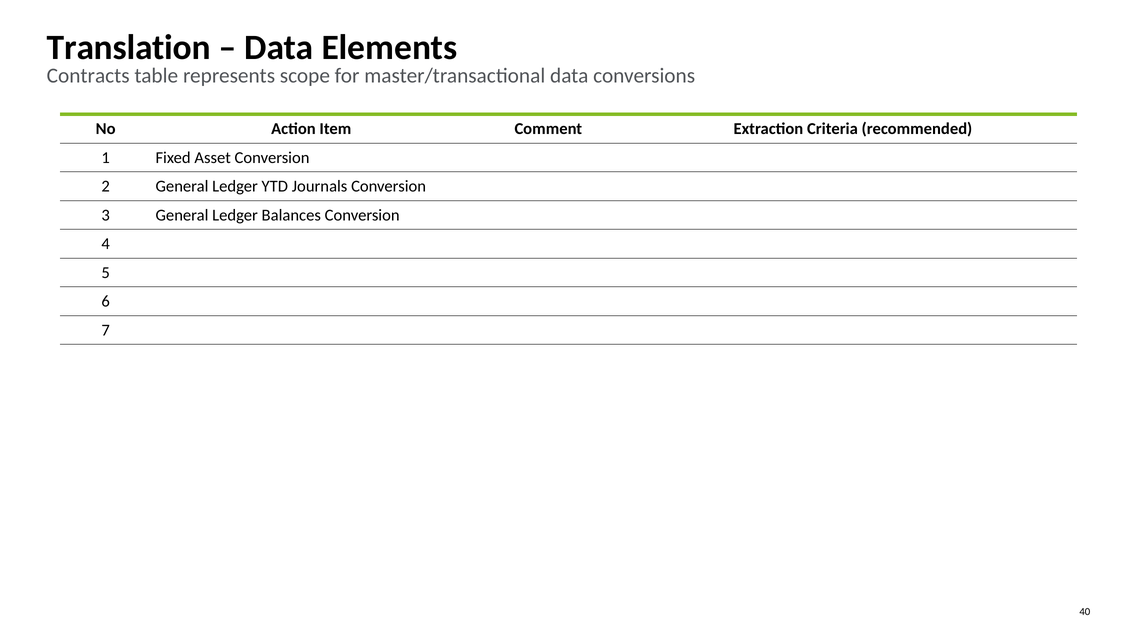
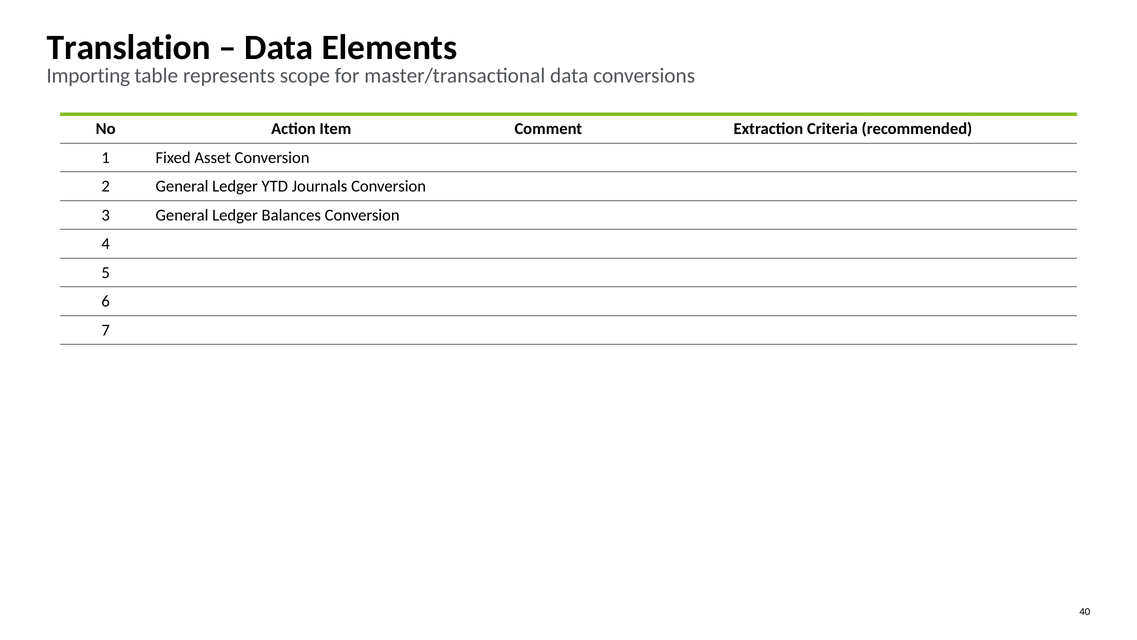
Contracts: Contracts -> Importing
